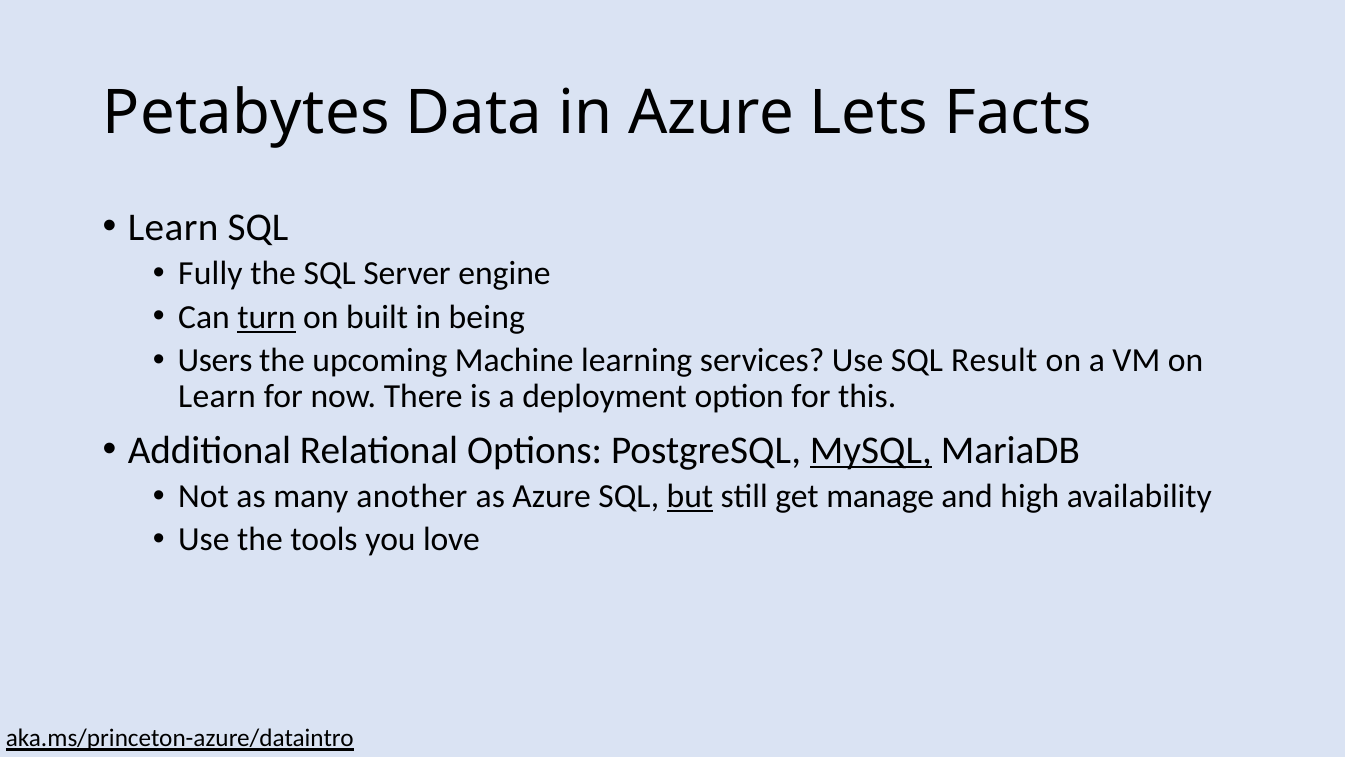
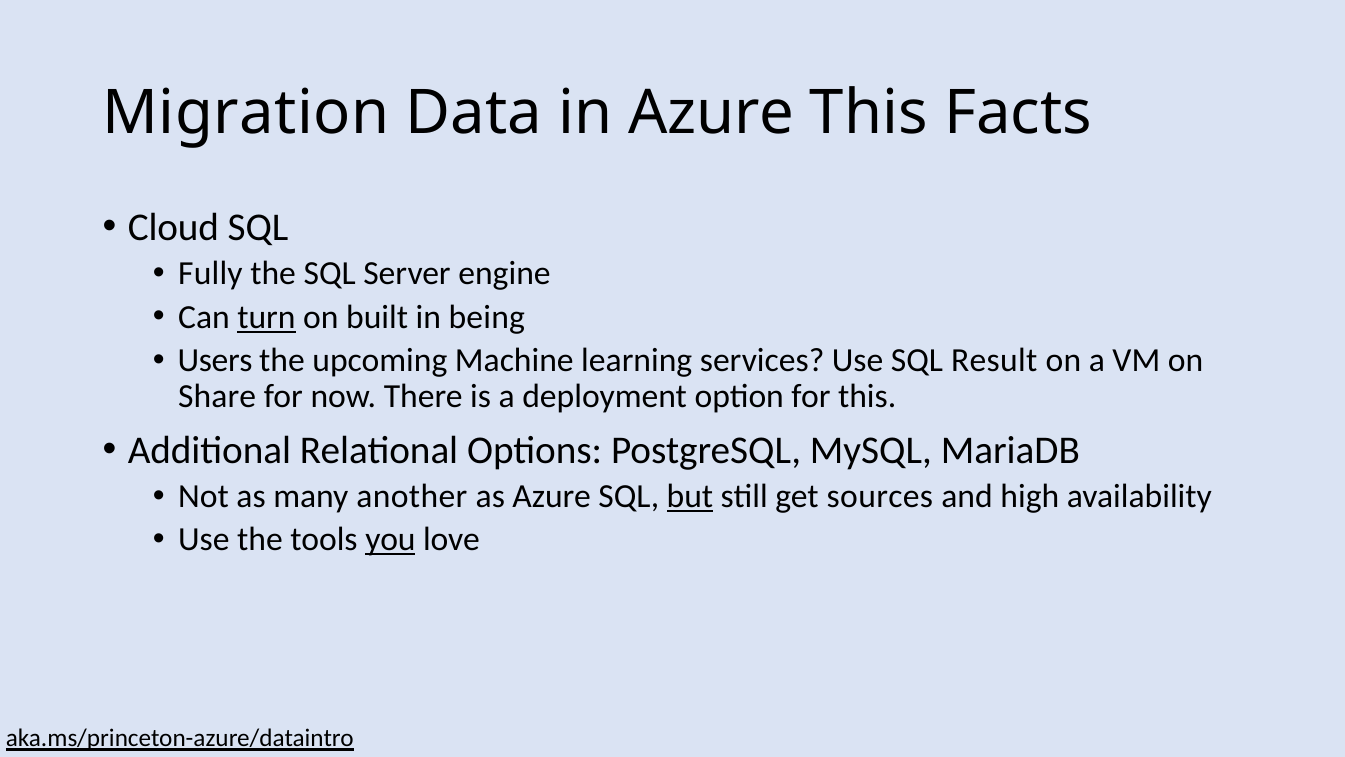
Petabytes: Petabytes -> Migration
Azure Lets: Lets -> This
Learn at (173, 227): Learn -> Cloud
Learn at (217, 397): Learn -> Share
MySQL underline: present -> none
manage: manage -> sources
you underline: none -> present
